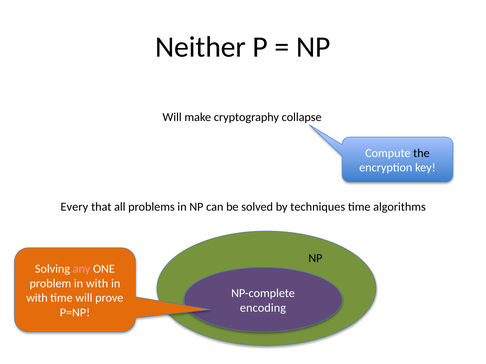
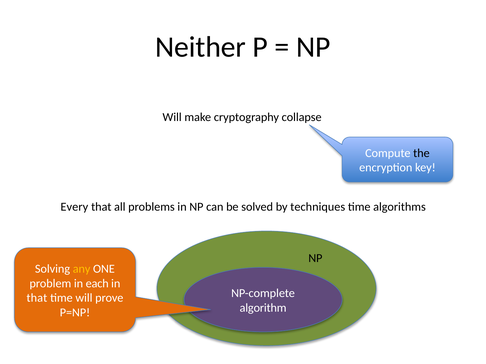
any colour: pink -> yellow
problem in with: with -> each
with at (37, 298): with -> that
encoding: encoding -> algorithm
